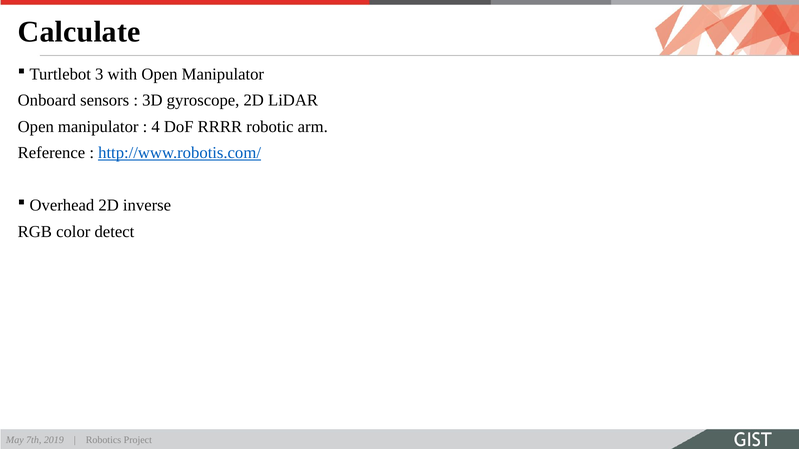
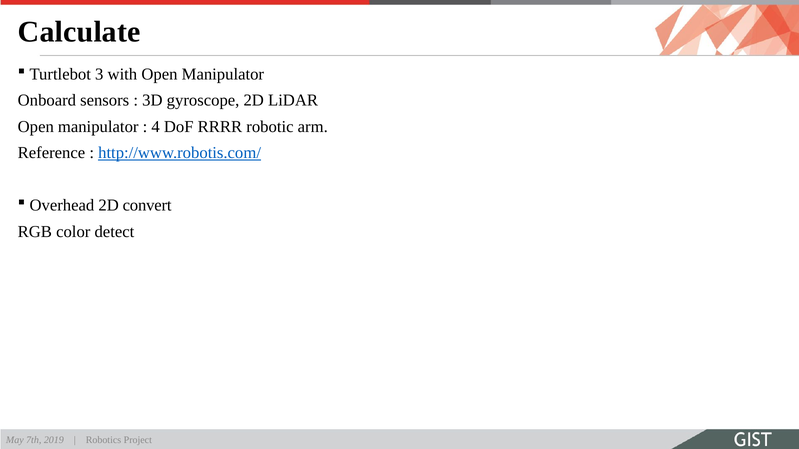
inverse: inverse -> convert
